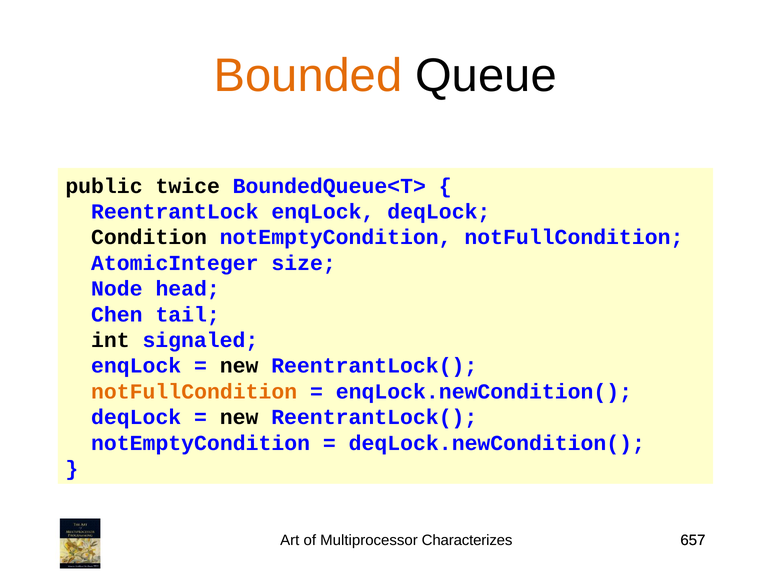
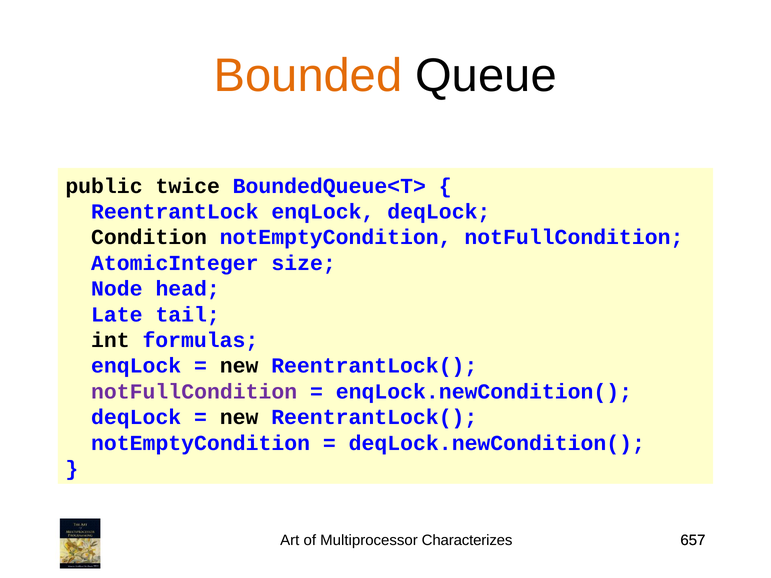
Chen: Chen -> Late
signaled: signaled -> formulas
notFullCondition at (194, 392) colour: orange -> purple
